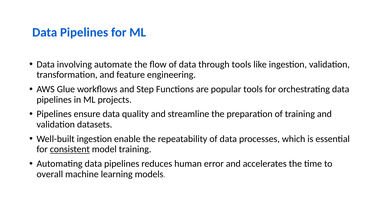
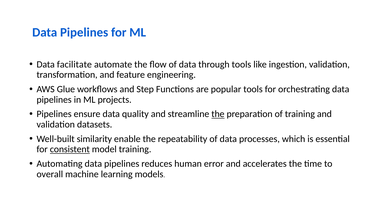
involving: involving -> facilitate
the at (218, 114) underline: none -> present
Well-built ingestion: ingestion -> similarity
